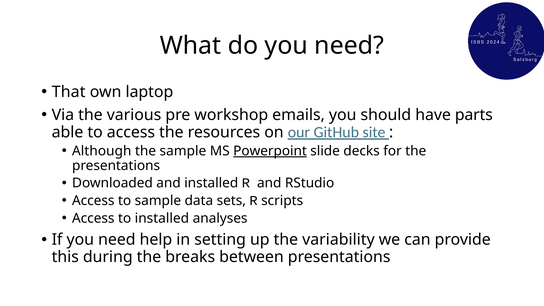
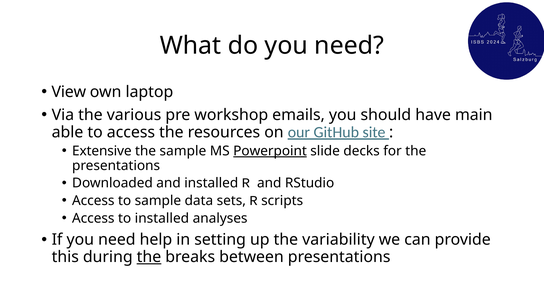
That: That -> View
parts: parts -> main
Although: Although -> Extensive
the at (149, 257) underline: none -> present
